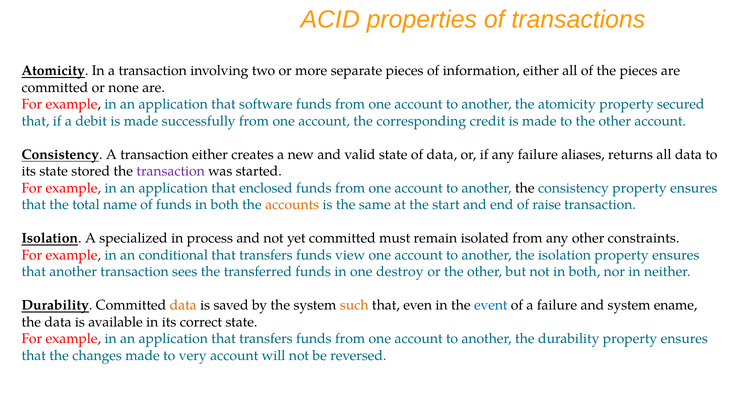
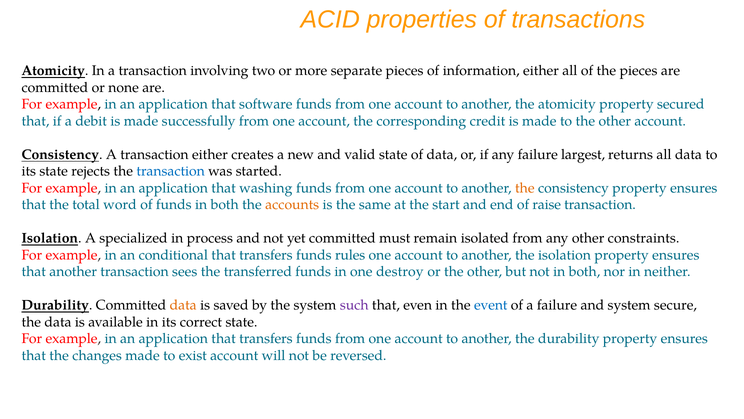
aliases: aliases -> largest
stored: stored -> rejects
transaction at (171, 171) colour: purple -> blue
enclosed: enclosed -> washing
the at (525, 188) colour: black -> orange
name: name -> word
view: view -> rules
such colour: orange -> purple
ename: ename -> secure
very: very -> exist
